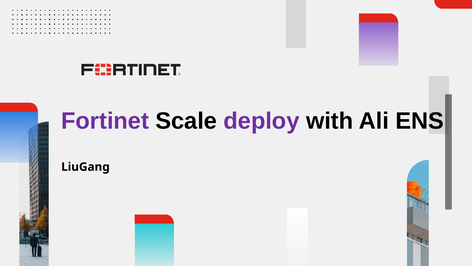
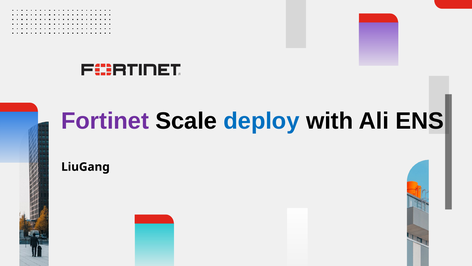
deploy colour: purple -> blue
